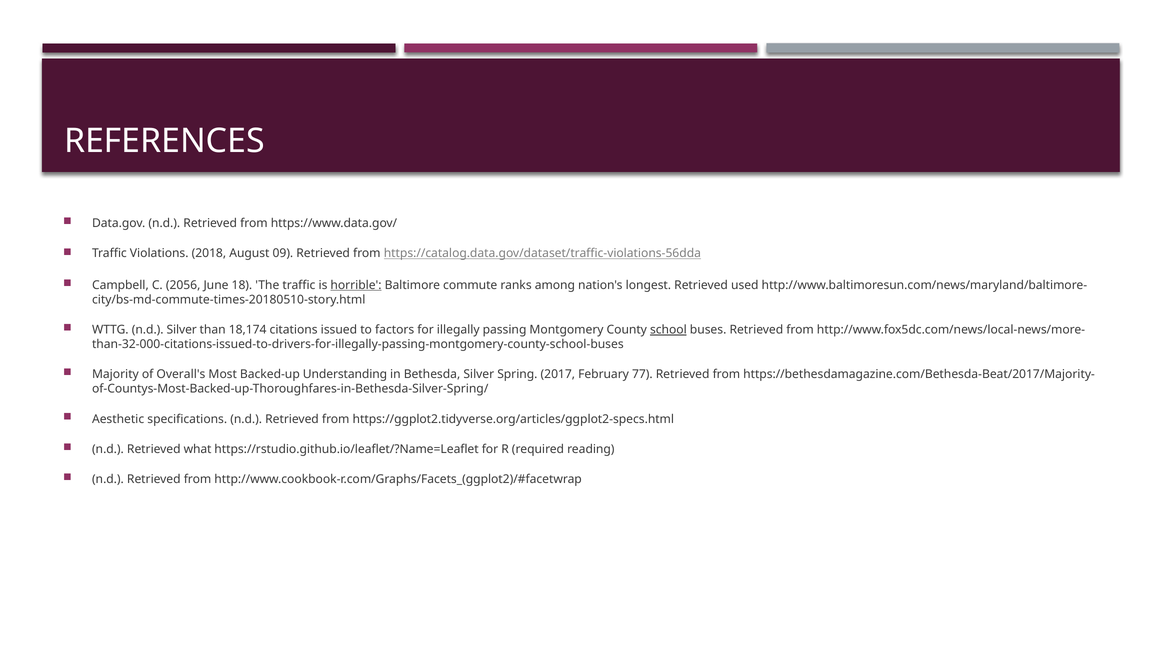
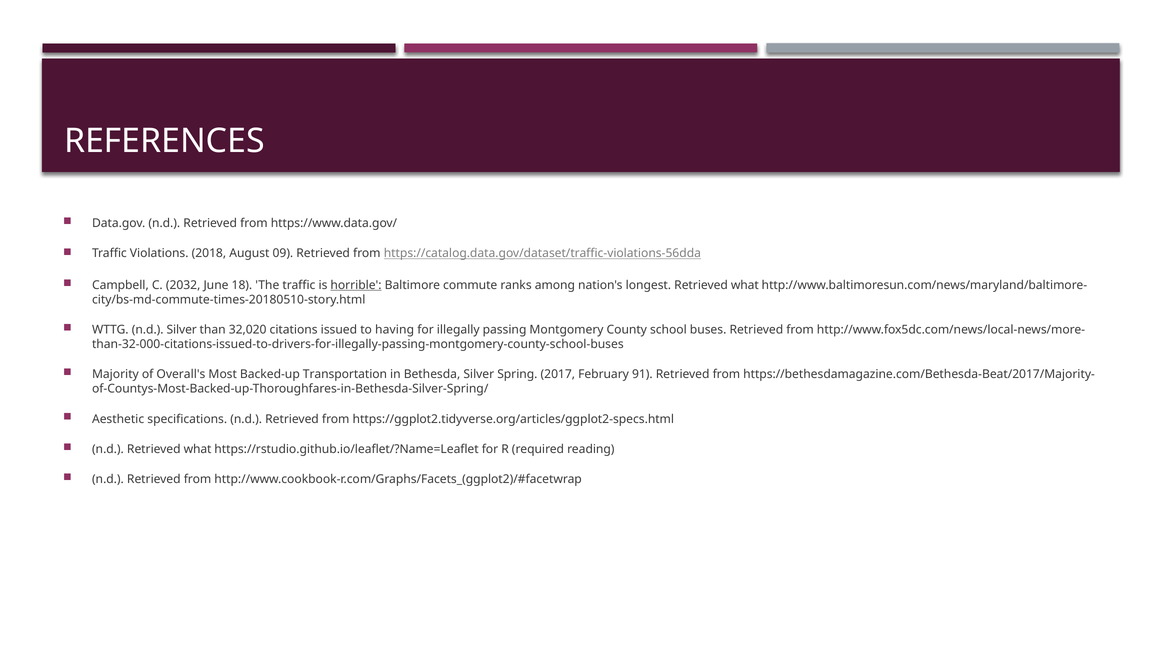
2056: 2056 -> 2032
longest Retrieved used: used -> what
18,174: 18,174 -> 32,020
factors: factors -> having
school underline: present -> none
Understanding: Understanding -> Transportation
77: 77 -> 91
